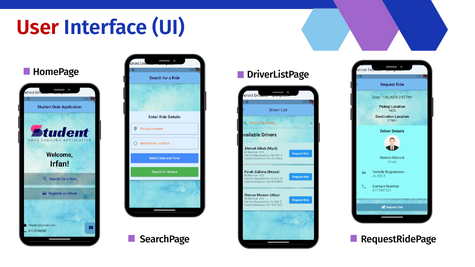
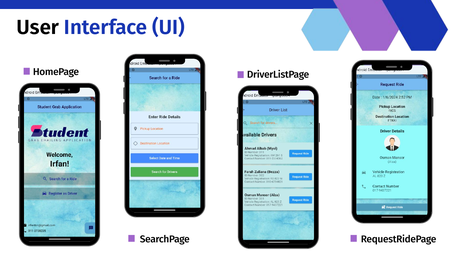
User colour: red -> black
